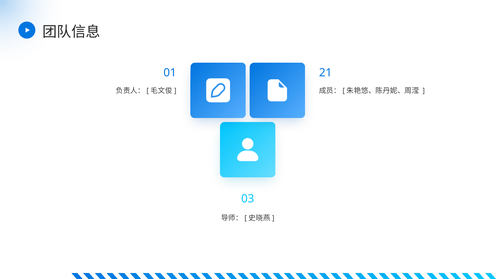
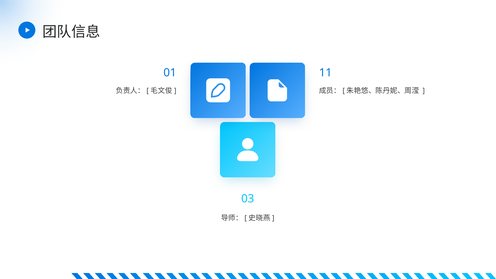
21: 21 -> 11
